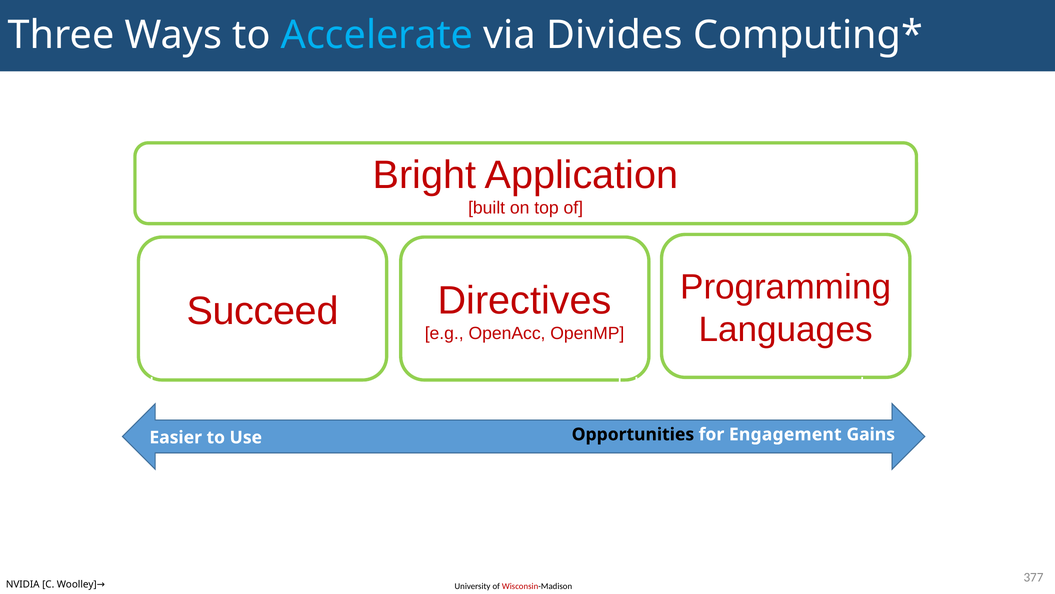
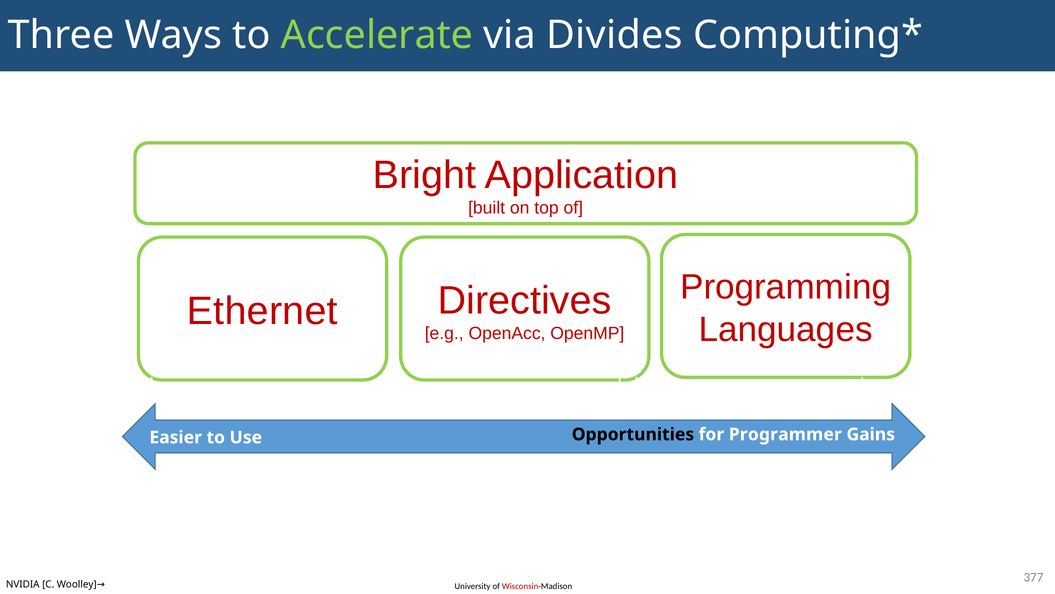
Accelerate colour: light blue -> light green
Succeed: Succeed -> Ethernet
Engagement: Engagement -> Programmer
